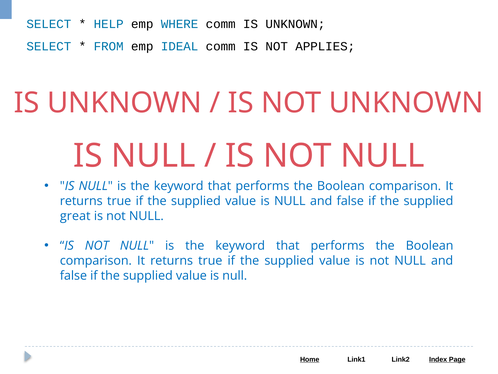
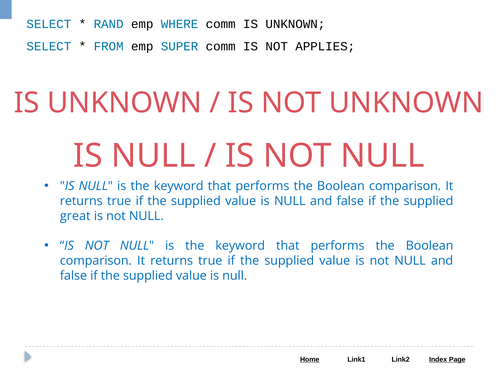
HELP: HELP -> RAND
IDEAL: IDEAL -> SUPER
